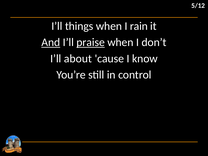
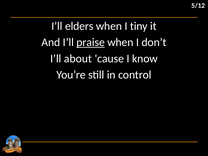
things: things -> elders
rain: rain -> tiny
And underline: present -> none
